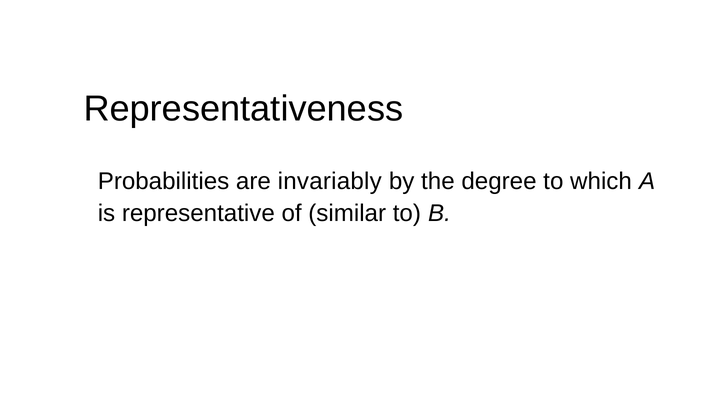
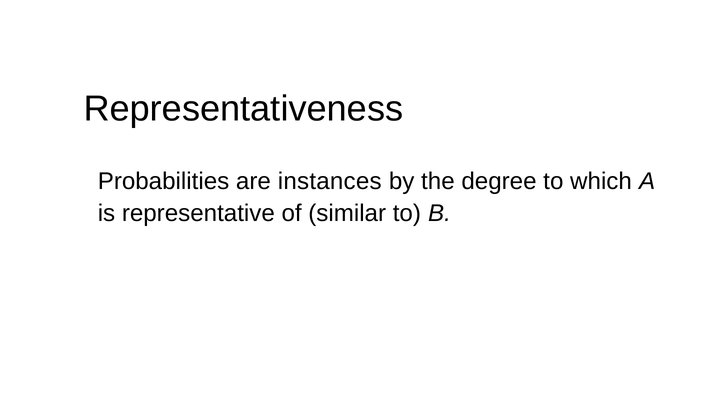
invariably: invariably -> instances
